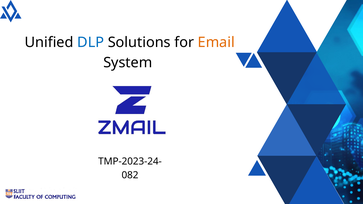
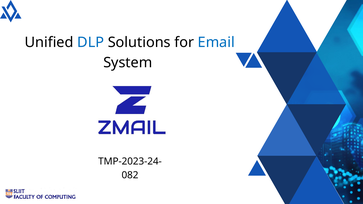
Email colour: orange -> blue
